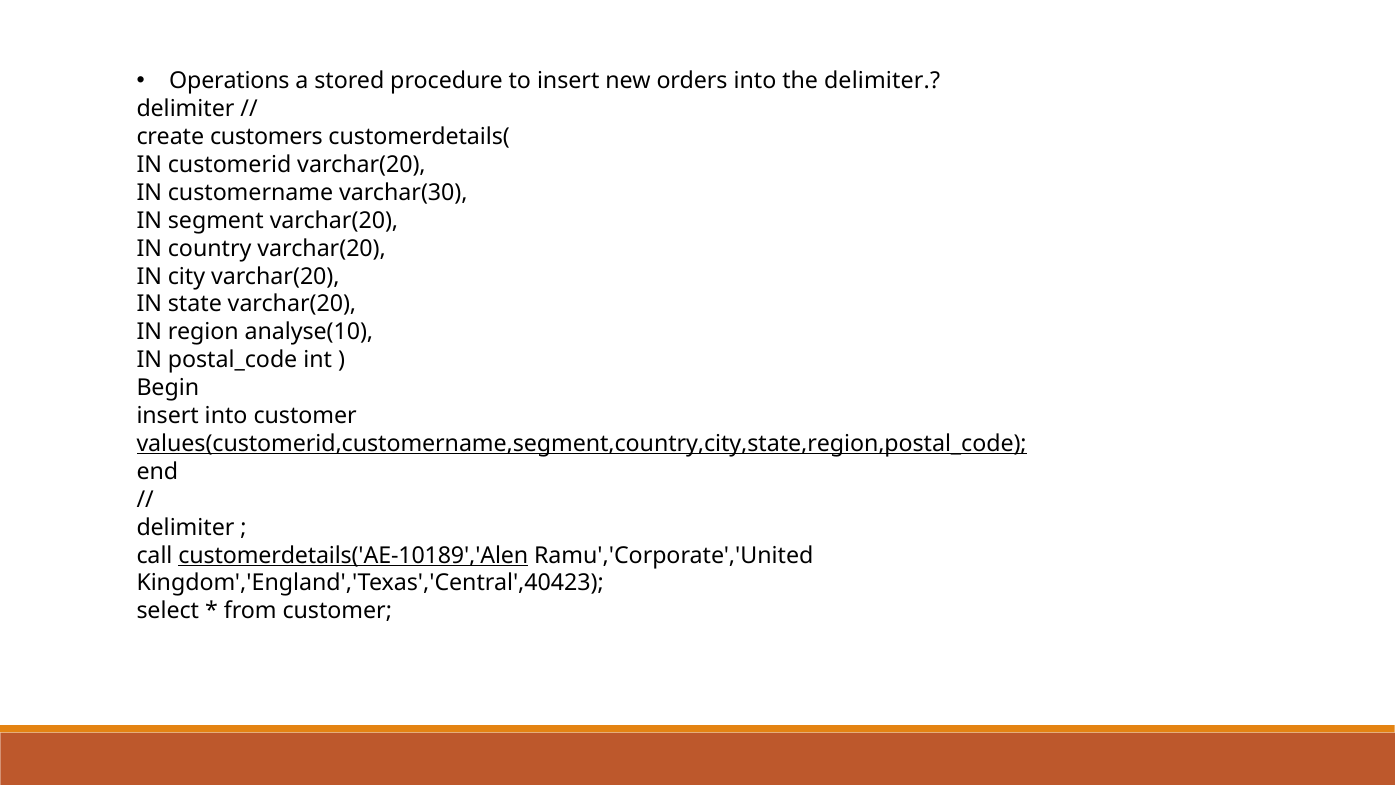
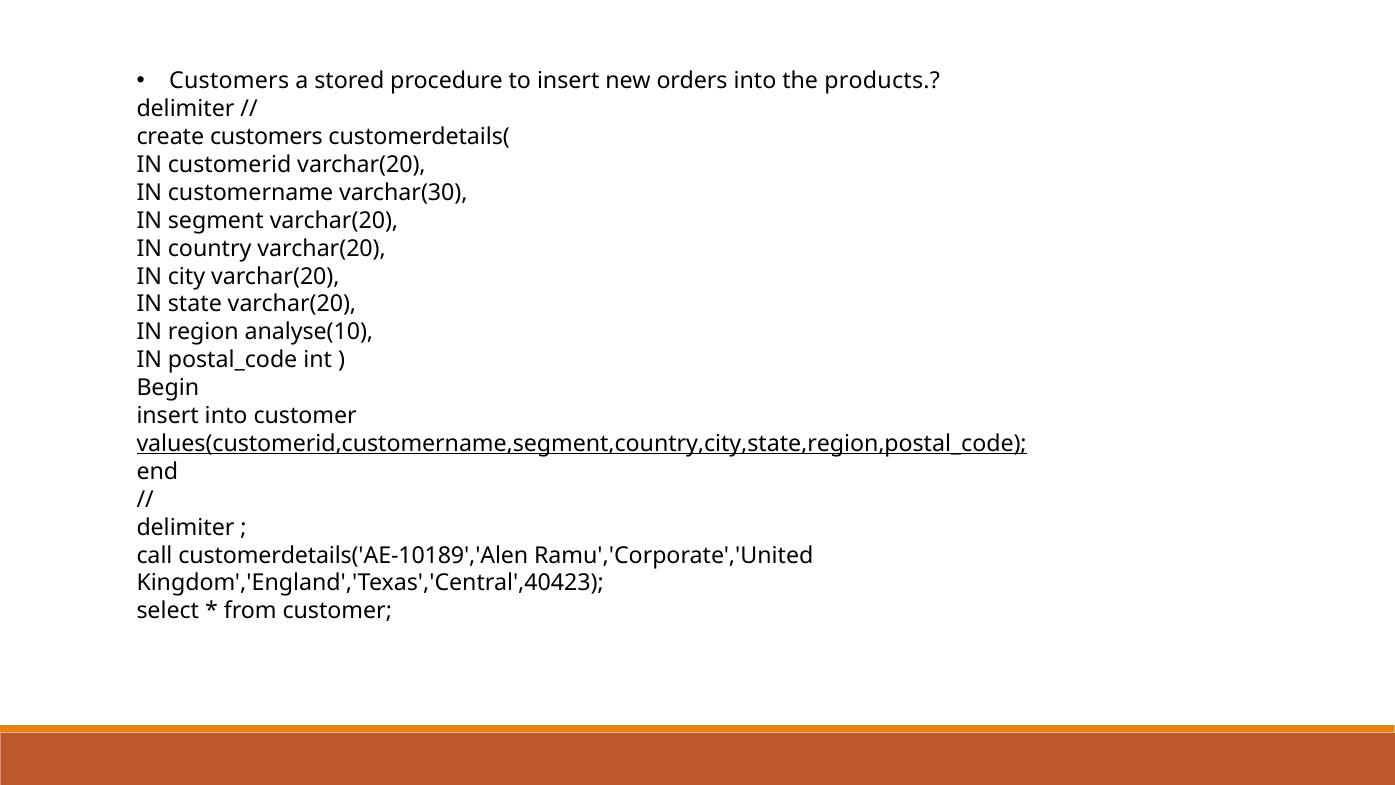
Operations at (229, 81): Operations -> Customers
the delimiter: delimiter -> products
customerdetails('AE-10189','Alen underline: present -> none
